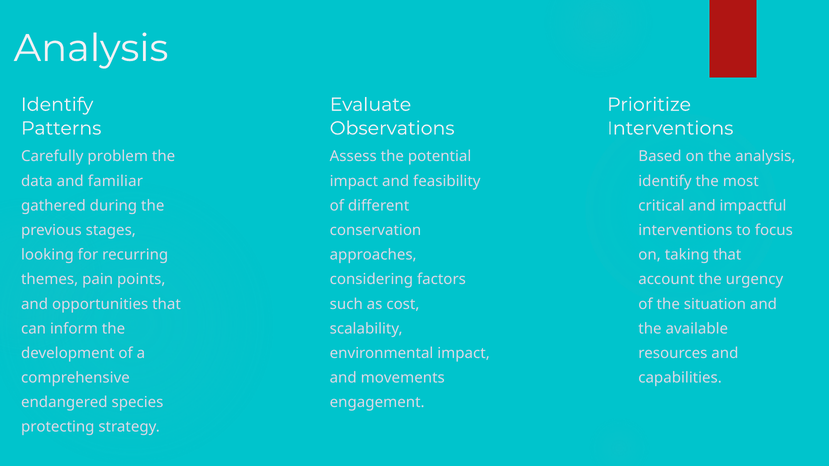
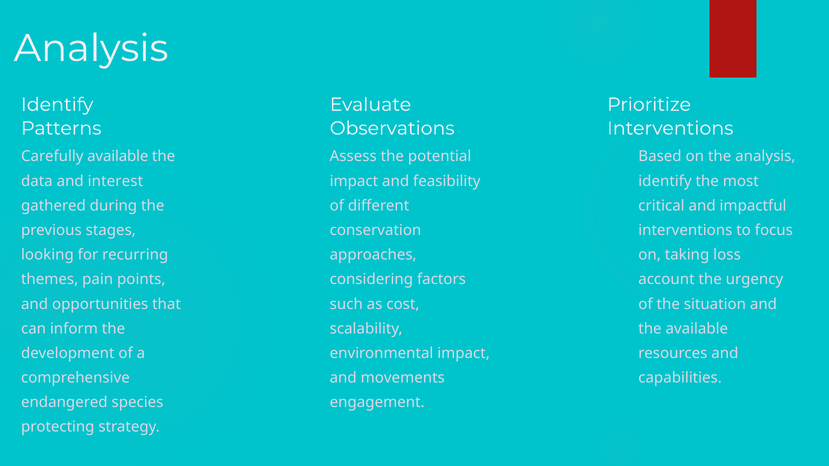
Carefully problem: problem -> available
familiar: familiar -> interest
taking that: that -> loss
